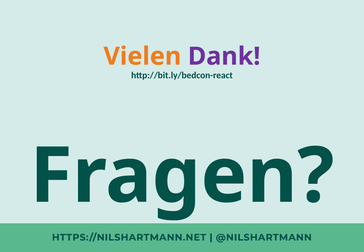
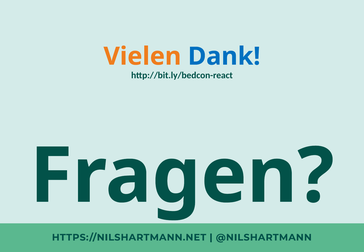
Dank colour: purple -> blue
